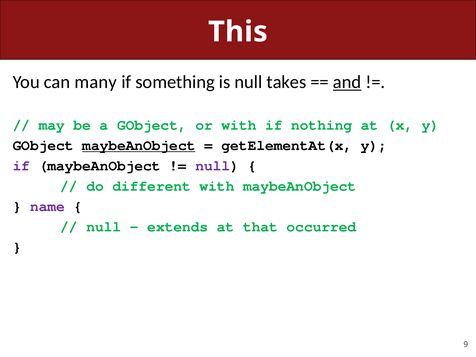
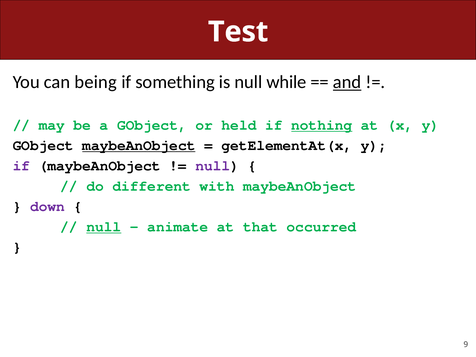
This: This -> Test
many: many -> being
takes: takes -> while
or with: with -> held
nothing underline: none -> present
name: name -> down
null at (104, 227) underline: none -> present
extends: extends -> animate
